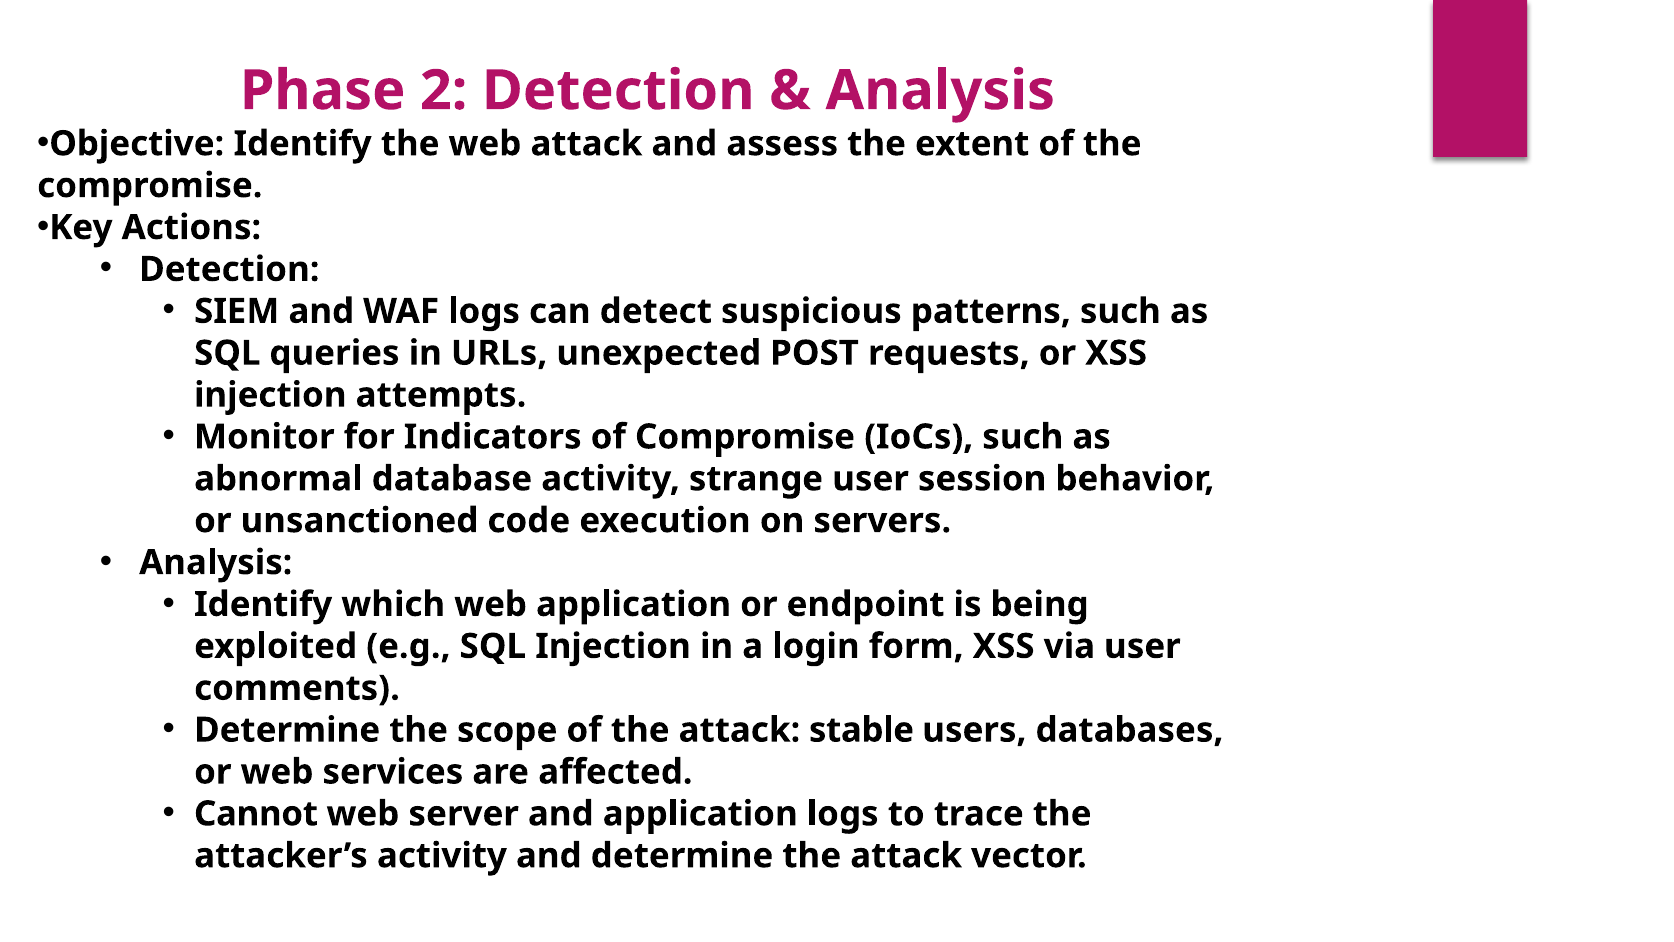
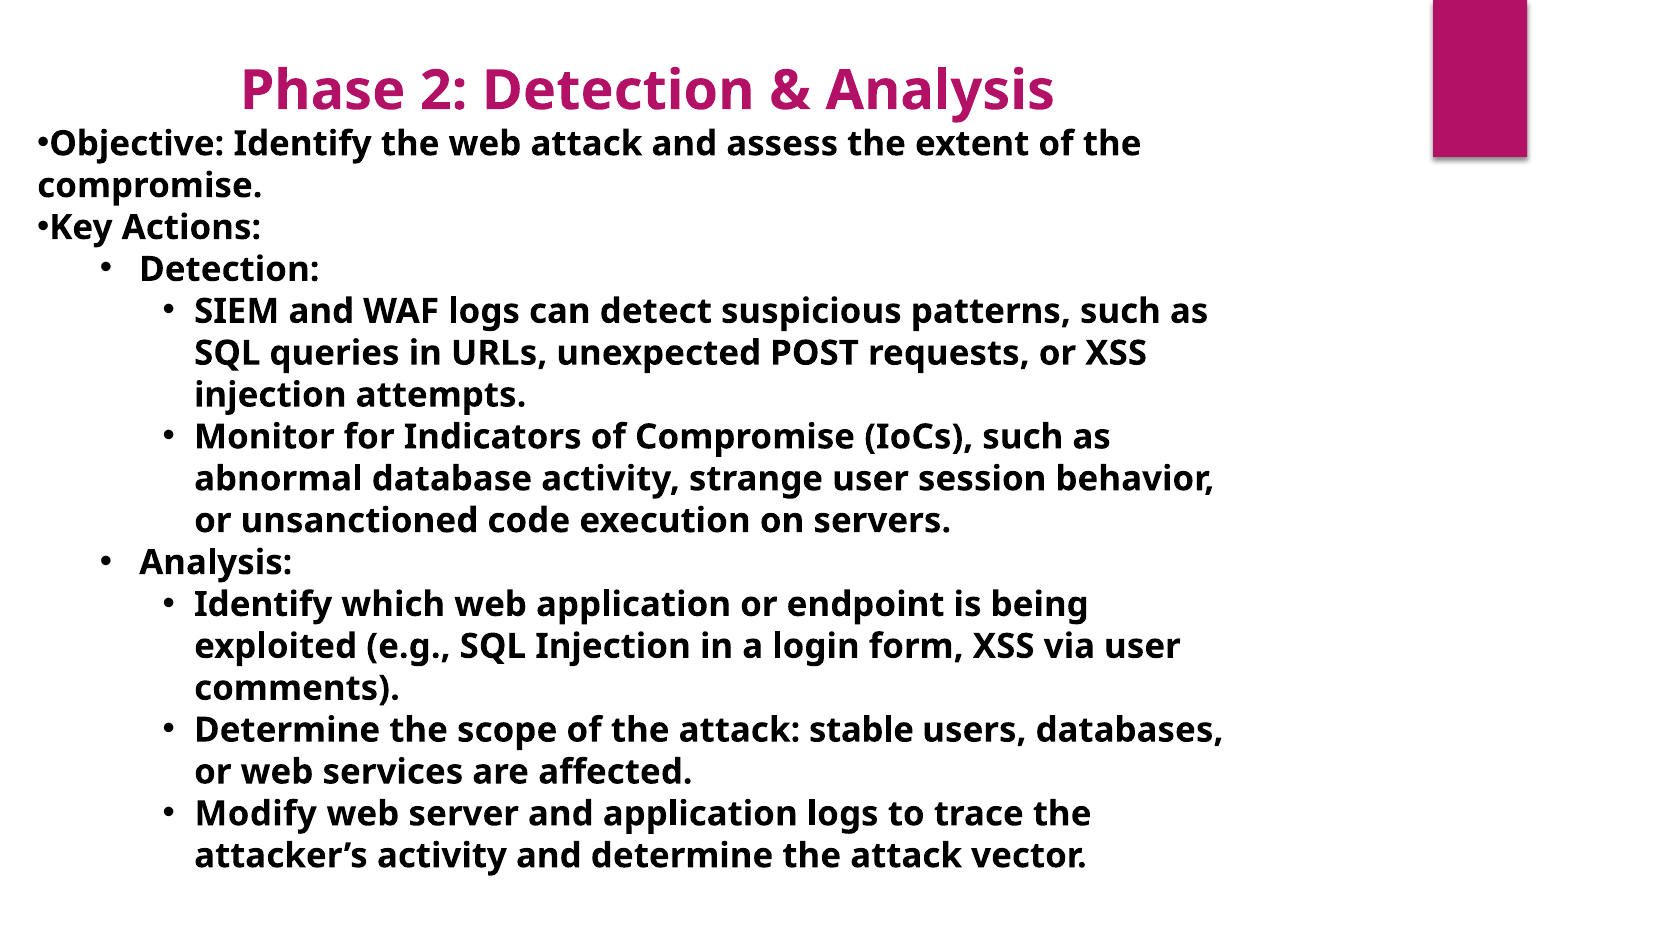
Cannot: Cannot -> Modify
